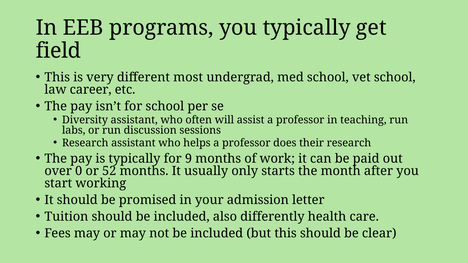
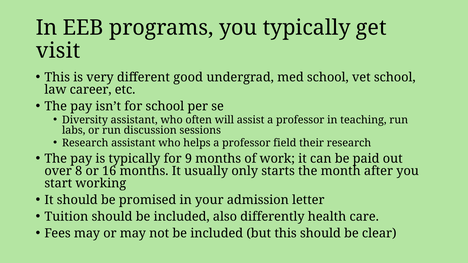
field: field -> visit
most: most -> good
does: does -> field
0: 0 -> 8
52: 52 -> 16
